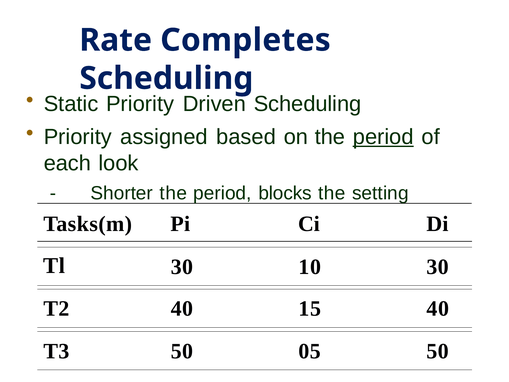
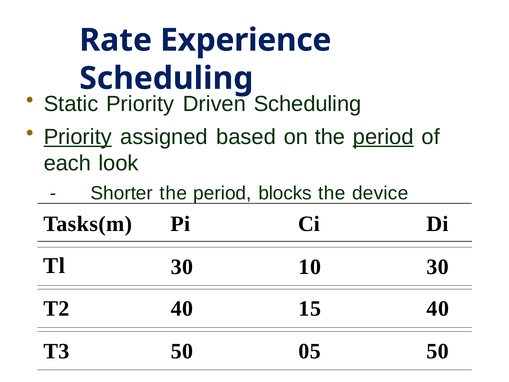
Completes: Completes -> Experience
Priority at (78, 137) underline: none -> present
setting: setting -> device
